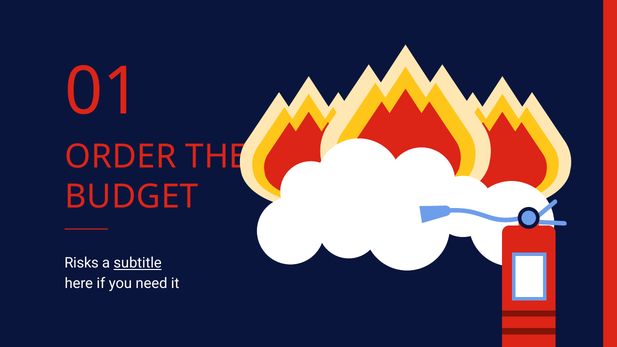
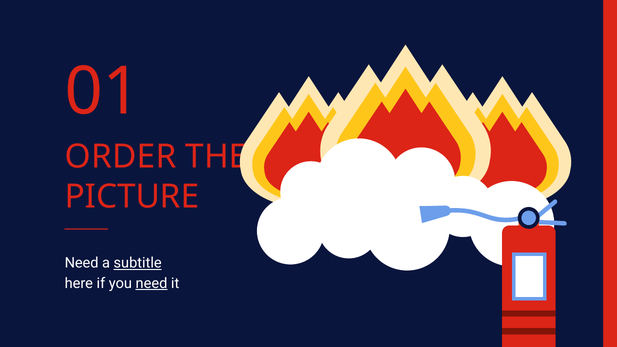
BUDGET: BUDGET -> PICTURE
Risks at (82, 263): Risks -> Need
need at (151, 283) underline: none -> present
